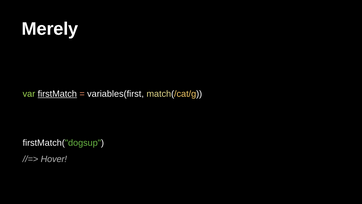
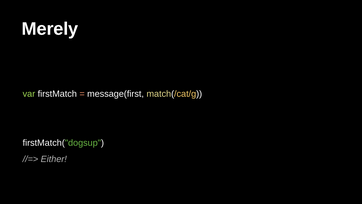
firstMatch underline: present -> none
variables(first: variables(first -> message(first
Hover: Hover -> Either
